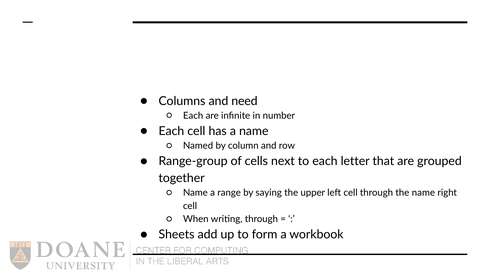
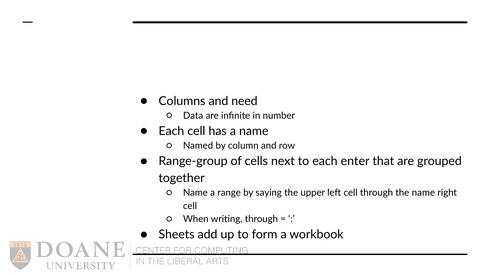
Each at (193, 115): Each -> Data
letter: letter -> enter
